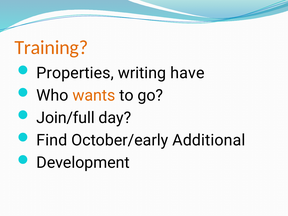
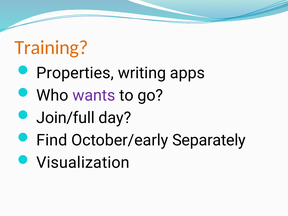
have: have -> apps
wants colour: orange -> purple
Additional: Additional -> Separately
Development: Development -> Visualization
